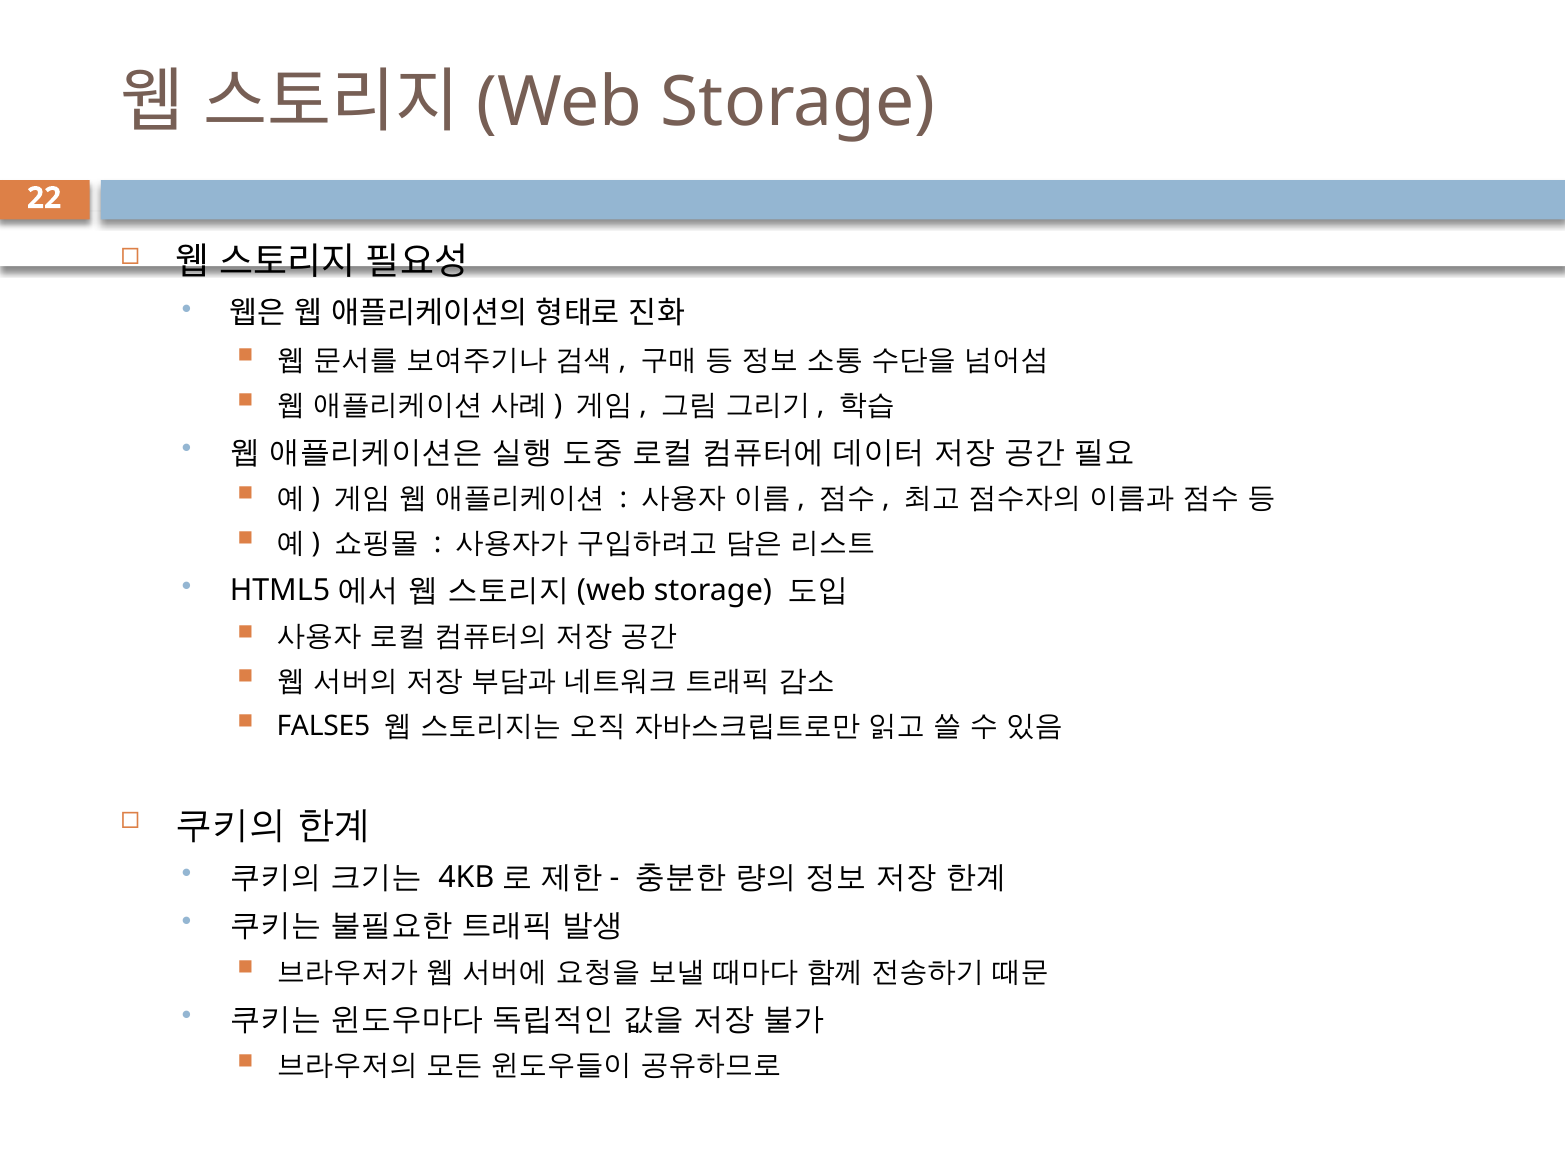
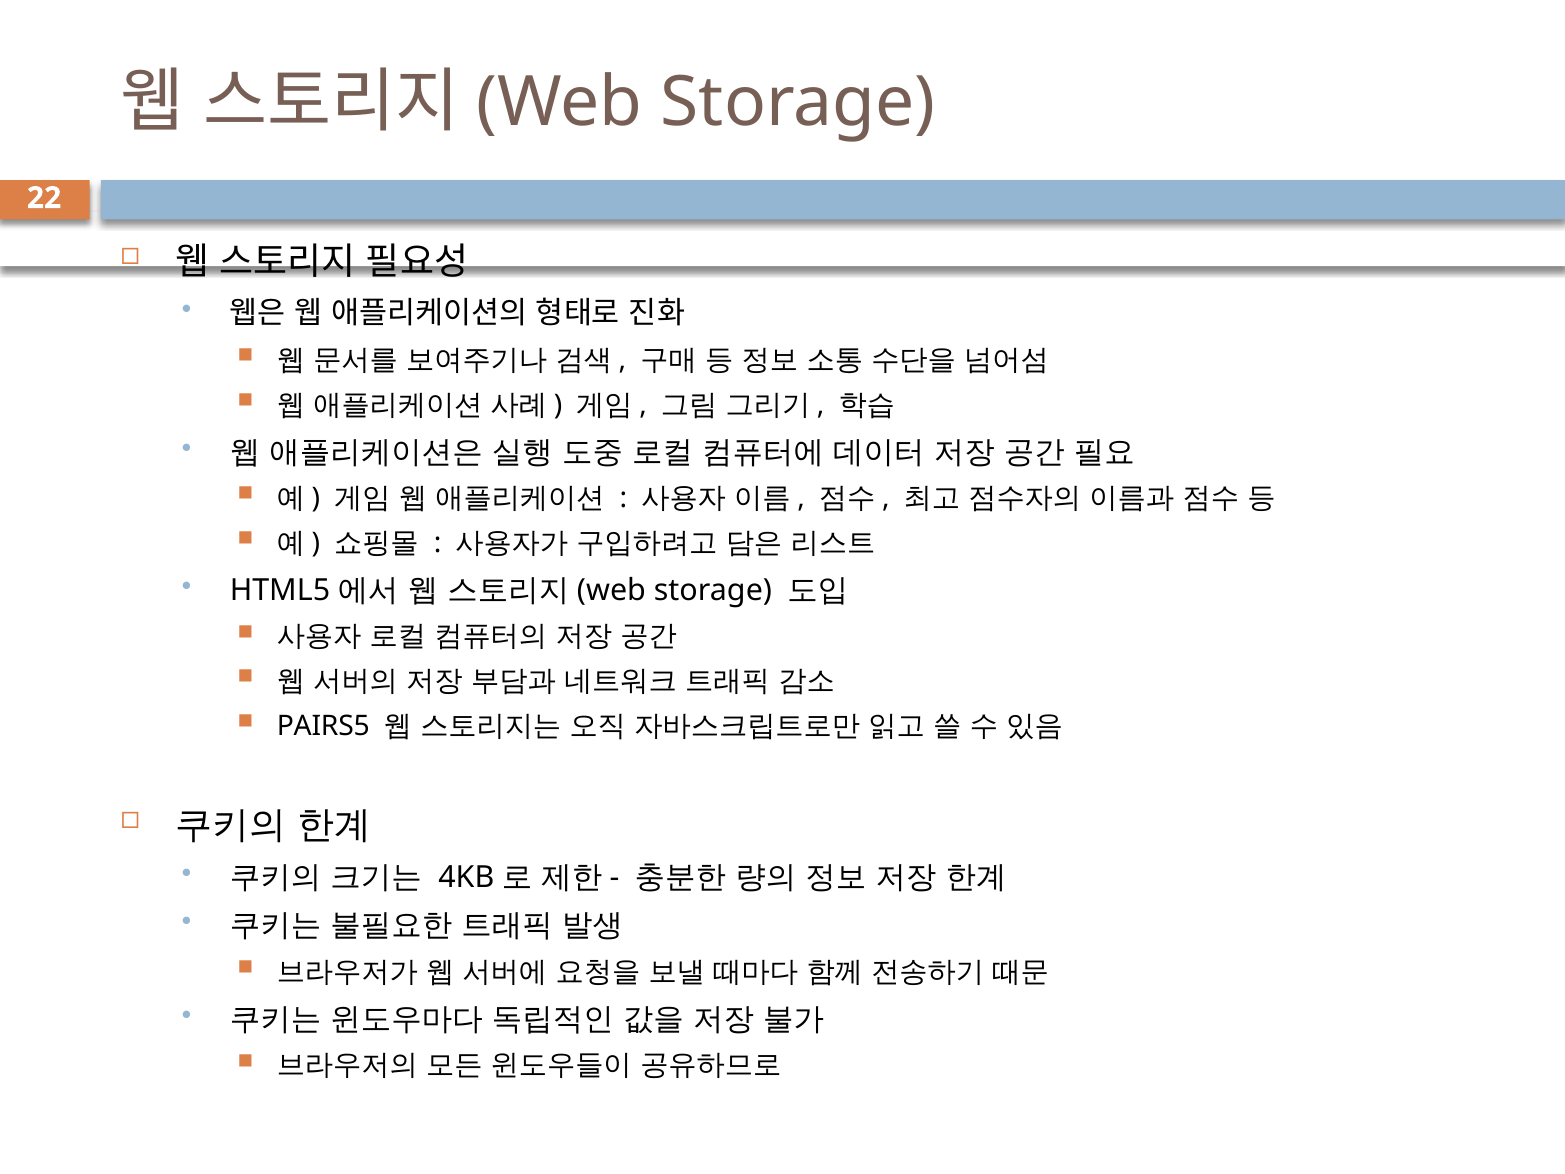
FALSE5: FALSE5 -> PAIRS5
